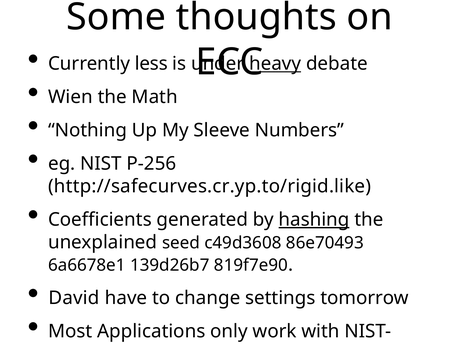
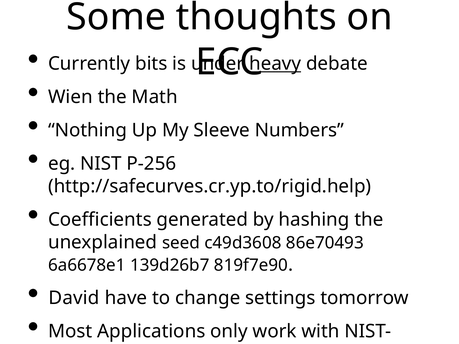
less: less -> bits
http://safecurves.cr.yp.to/rigid.like: http://safecurves.cr.yp.to/rigid.like -> http://safecurves.cr.yp.to/rigid.help
hashing underline: present -> none
